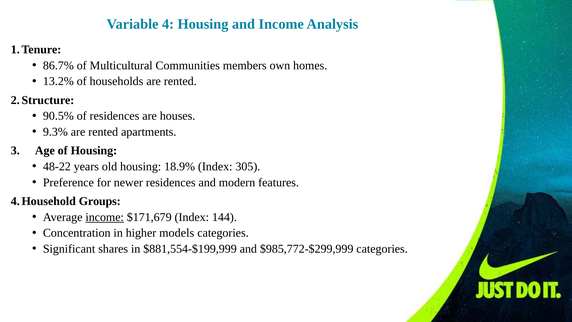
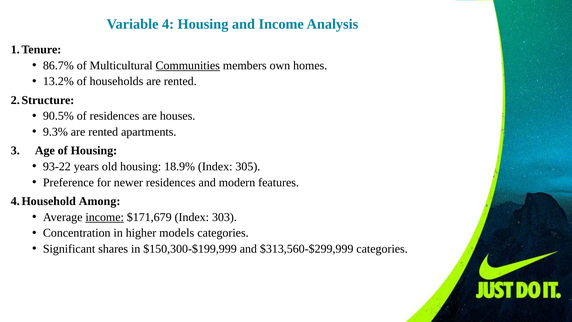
Communities underline: none -> present
48-22: 48-22 -> 93-22
Groups: Groups -> Among
144: 144 -> 303
$881,554-$199,999: $881,554-$199,999 -> $150,300-$199,999
$985,772-$299,999: $985,772-$299,999 -> $313,560-$299,999
